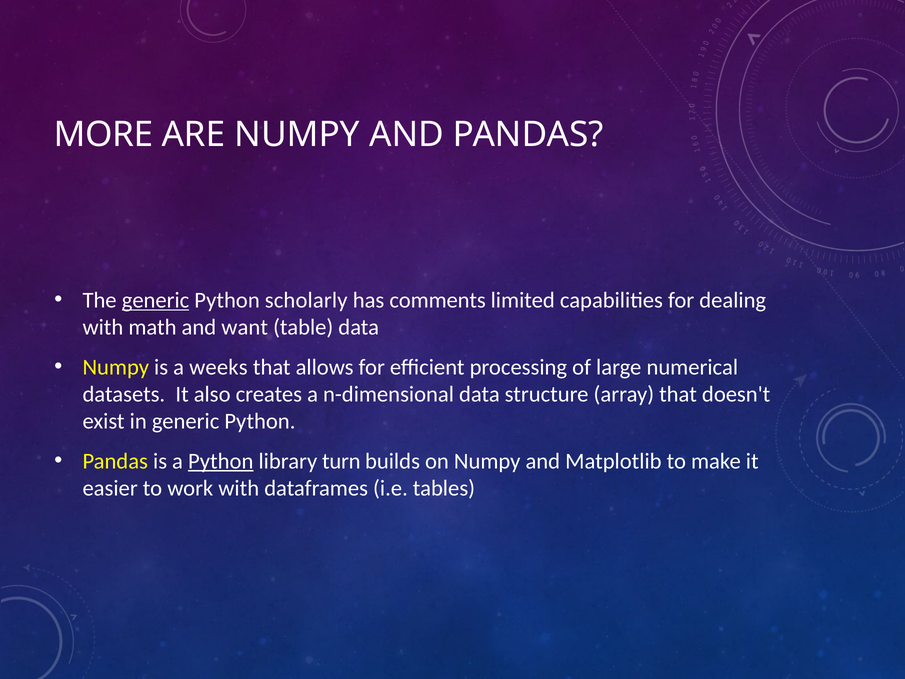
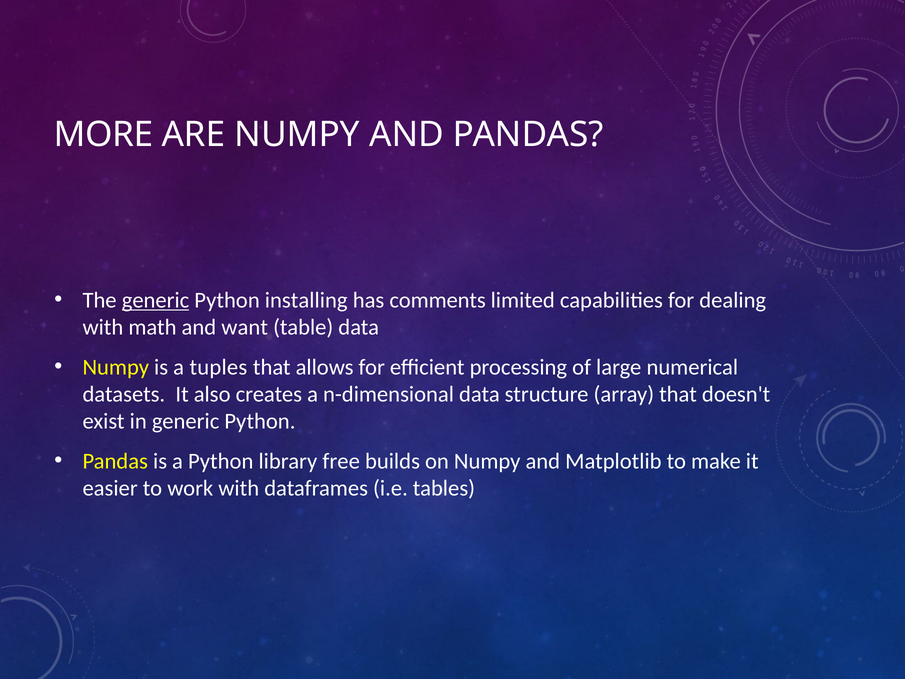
scholarly: scholarly -> installing
weeks: weeks -> tuples
Python at (221, 461) underline: present -> none
turn: turn -> free
